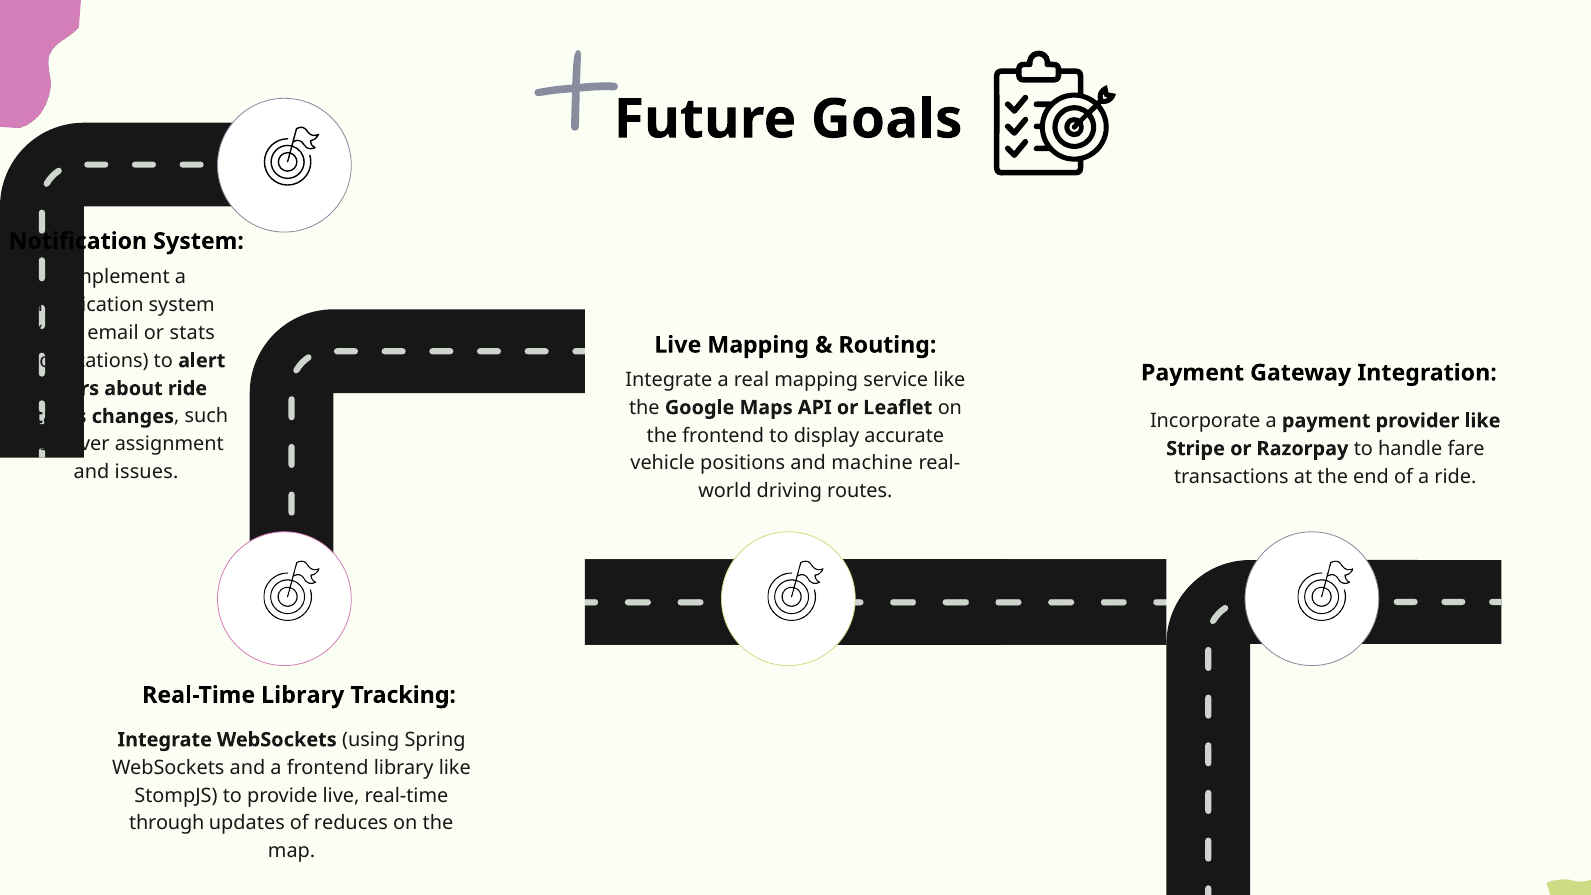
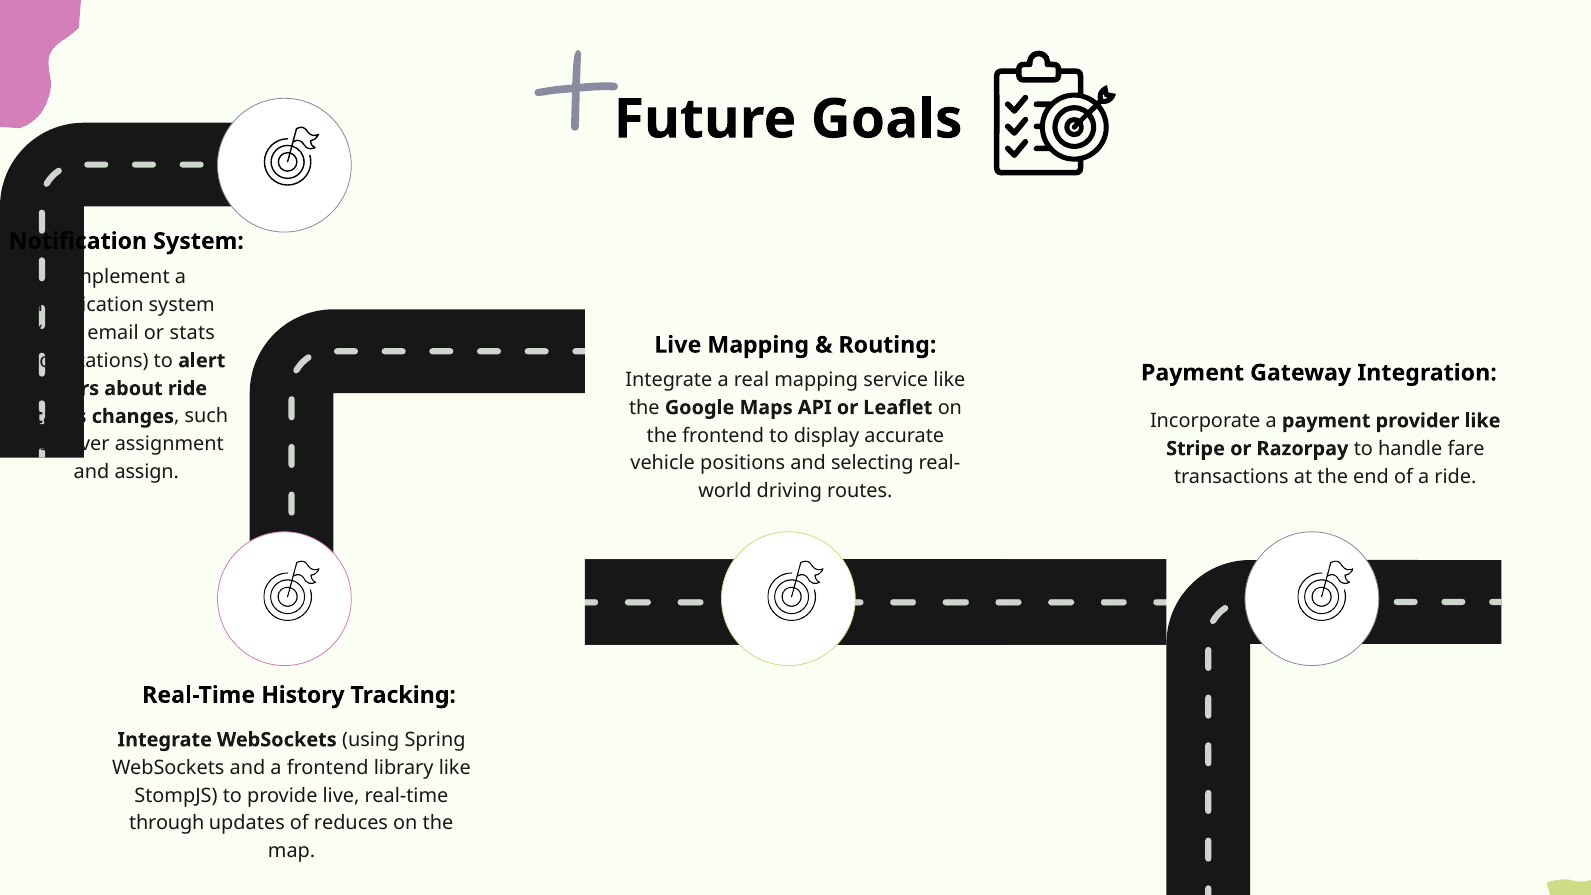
machine: machine -> selecting
issues: issues -> assign
Real-Time Library: Library -> History
